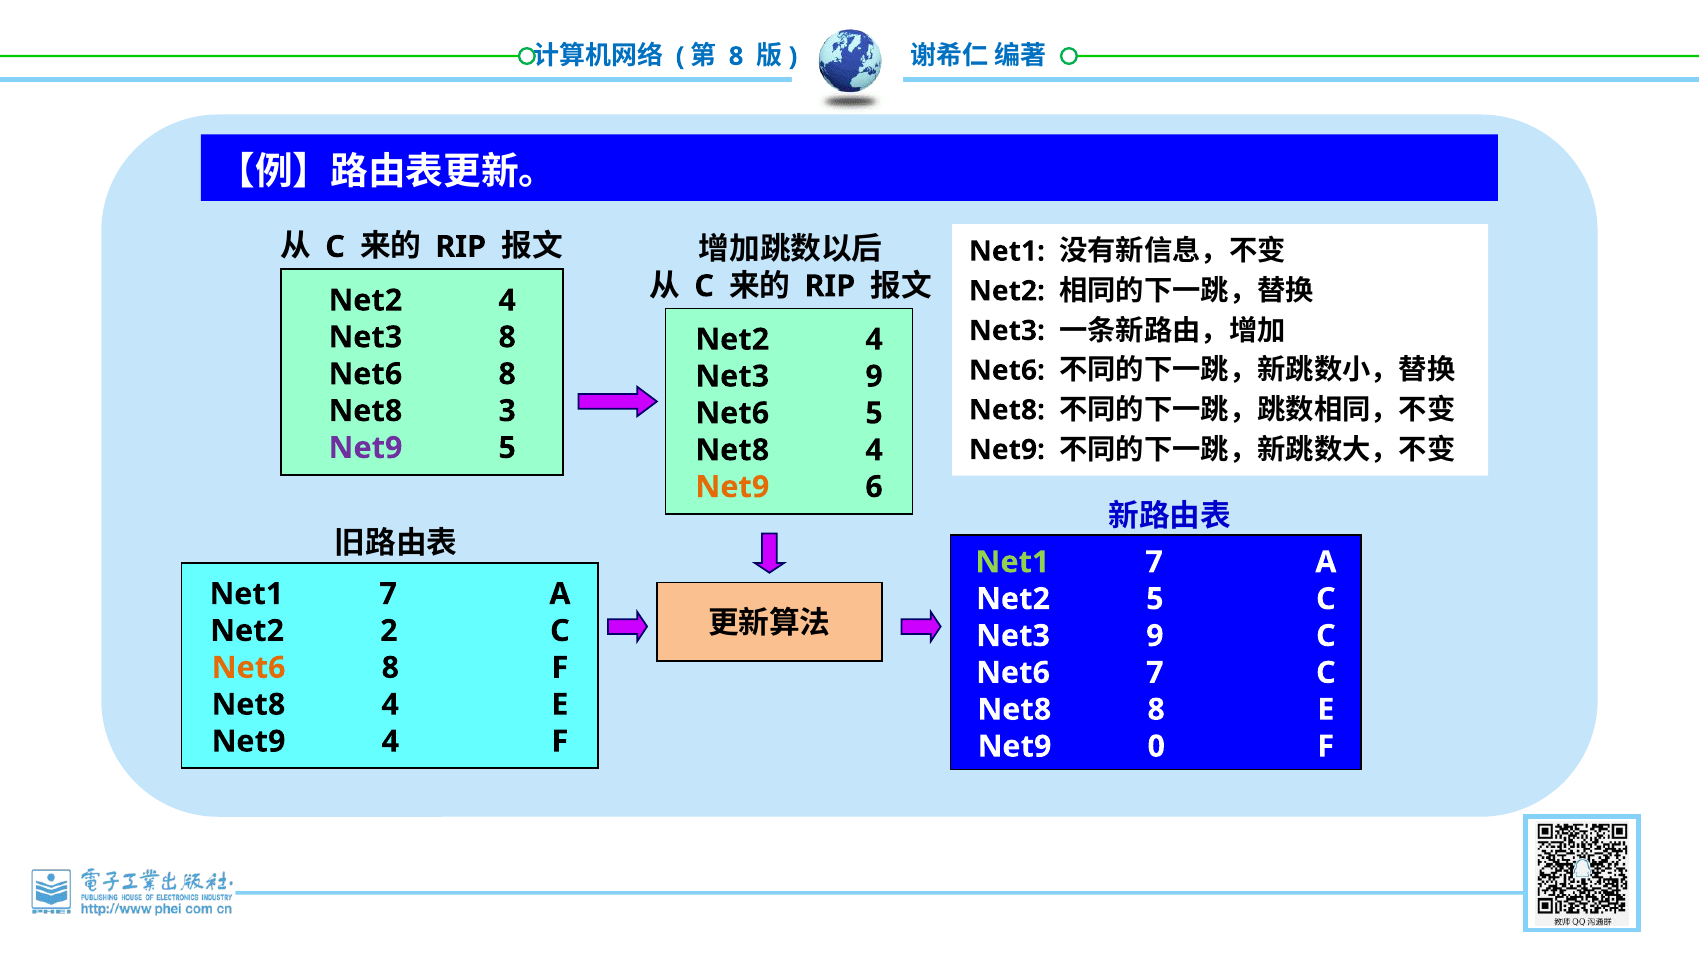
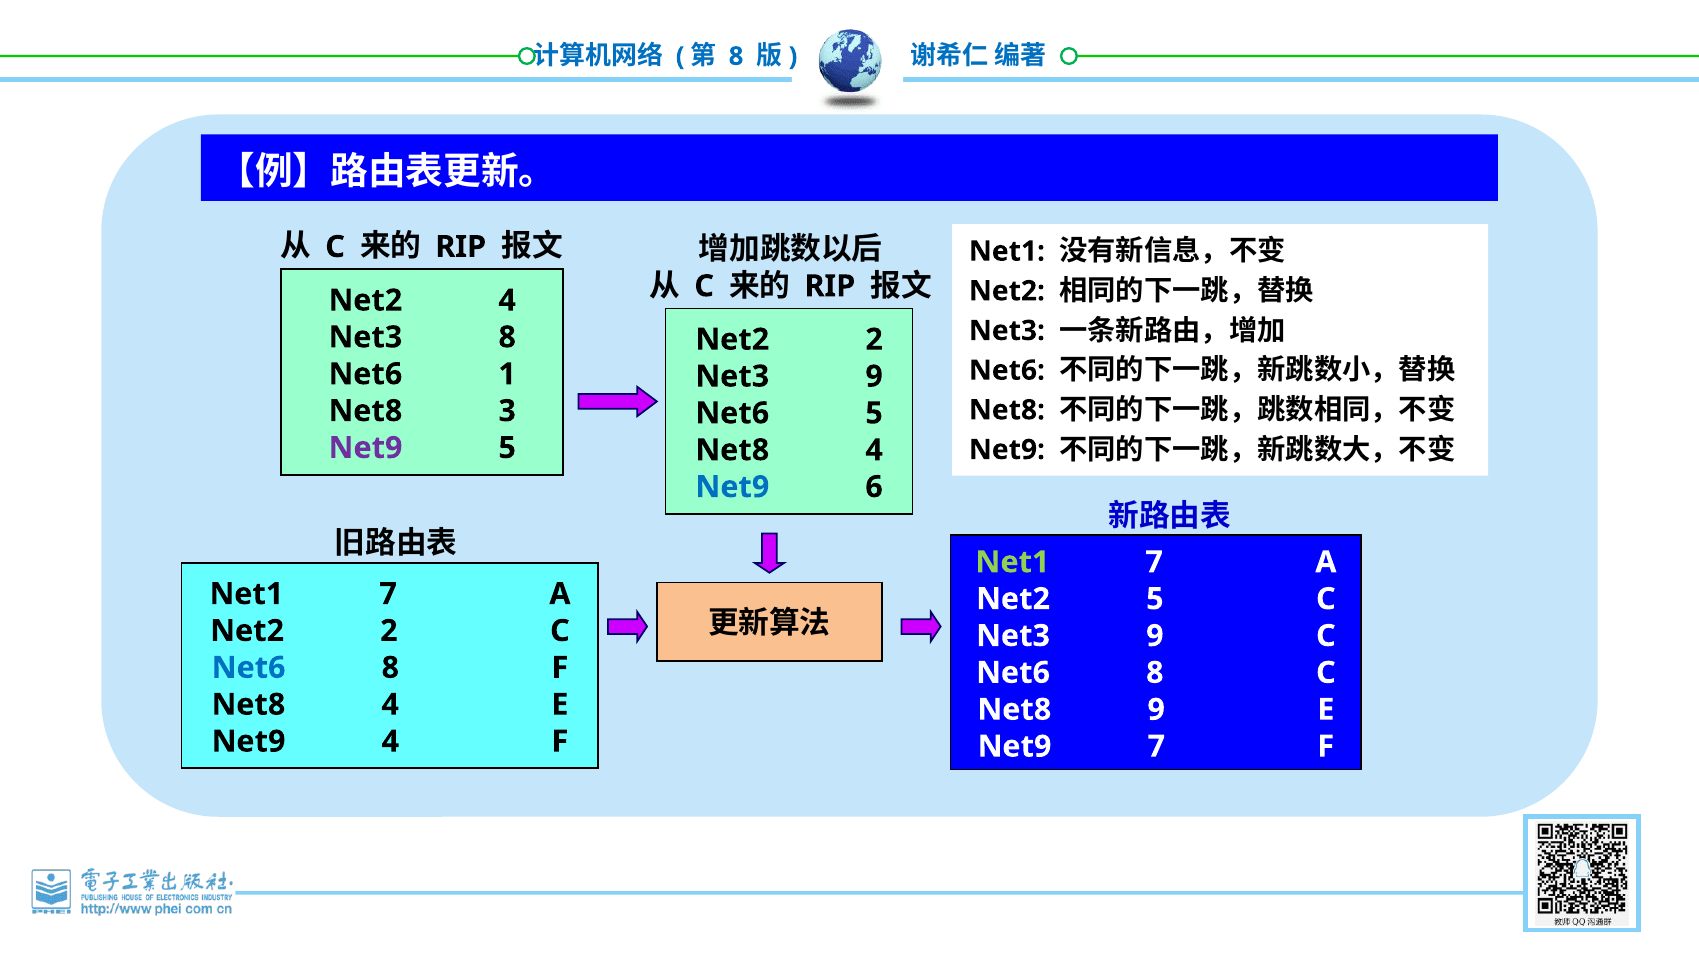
4 at (874, 339): 4 -> 2
8 at (507, 374): 8 -> 1
Net9 at (732, 487) colour: orange -> blue
Net6 at (249, 668) colour: orange -> blue
7 at (1155, 673): 7 -> 8
Net8 8: 8 -> 9
Net9 0: 0 -> 7
